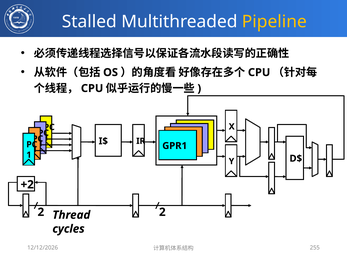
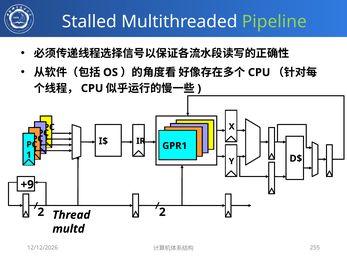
Pipeline colour: yellow -> light green
+2: +2 -> +9
cycles: cycles -> multd
